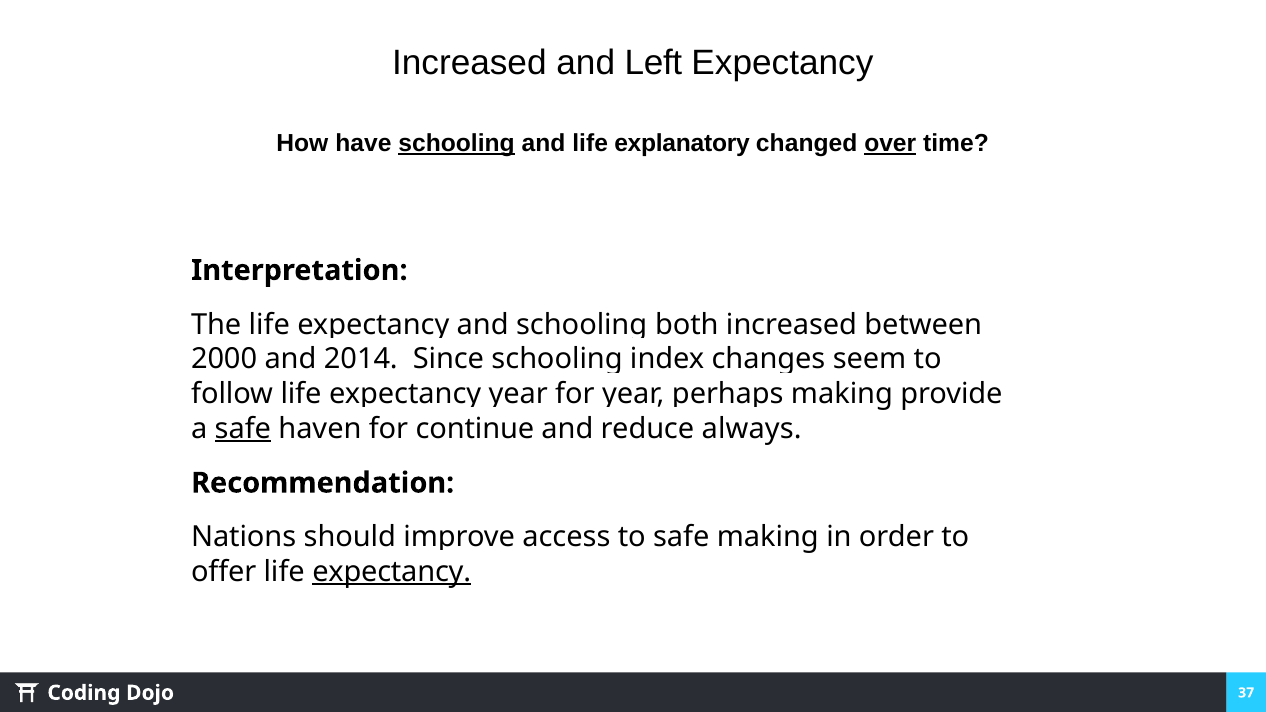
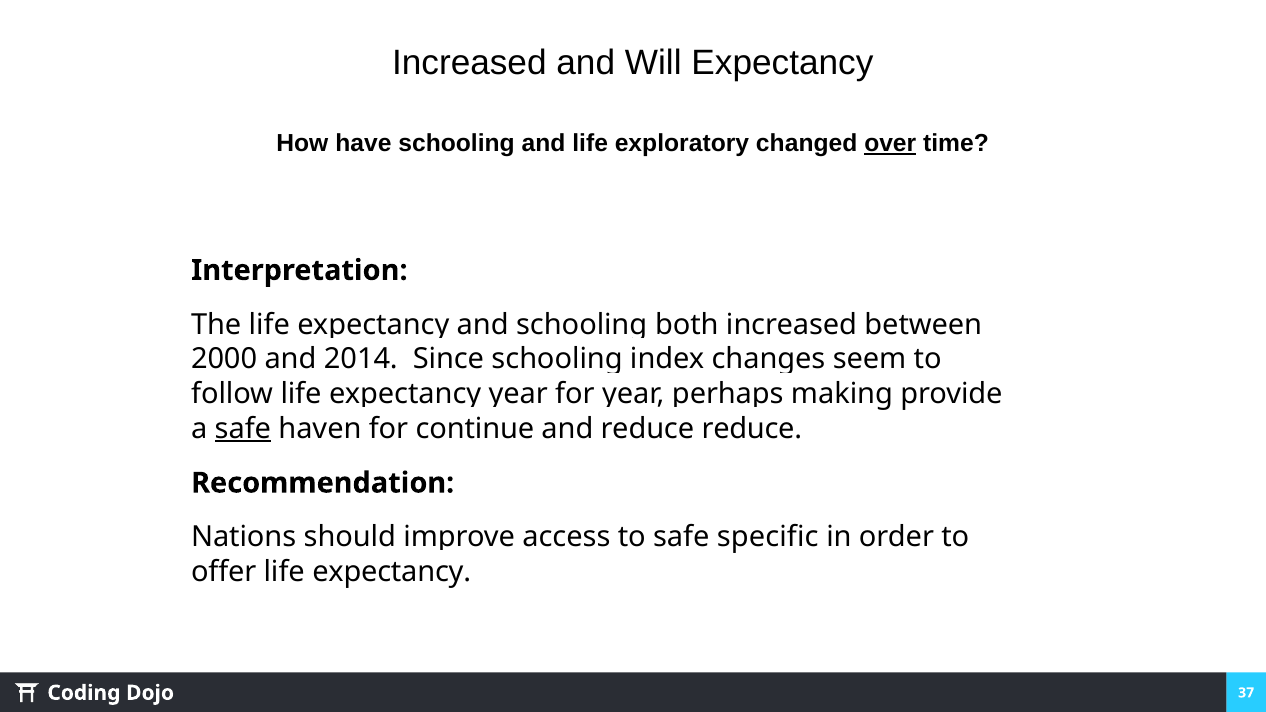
Left: Left -> Will
schooling at (457, 143) underline: present -> none
explanatory: explanatory -> exploratory
reduce always: always -> reduce
safe making: making -> specific
expectancy at (392, 572) underline: present -> none
